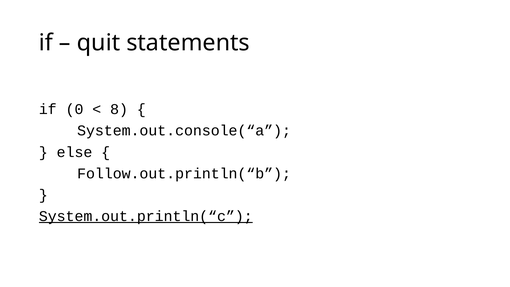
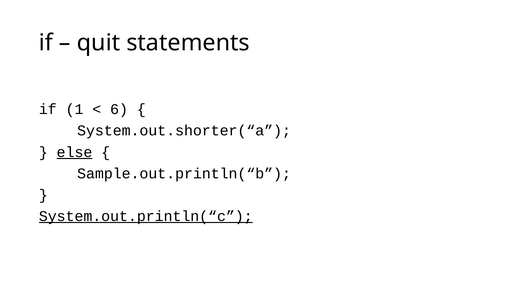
0: 0 -> 1
8: 8 -> 6
System.out.console(“a: System.out.console(“a -> System.out.shorter(“a
else underline: none -> present
Follow.out.println(“b: Follow.out.println(“b -> Sample.out.println(“b
